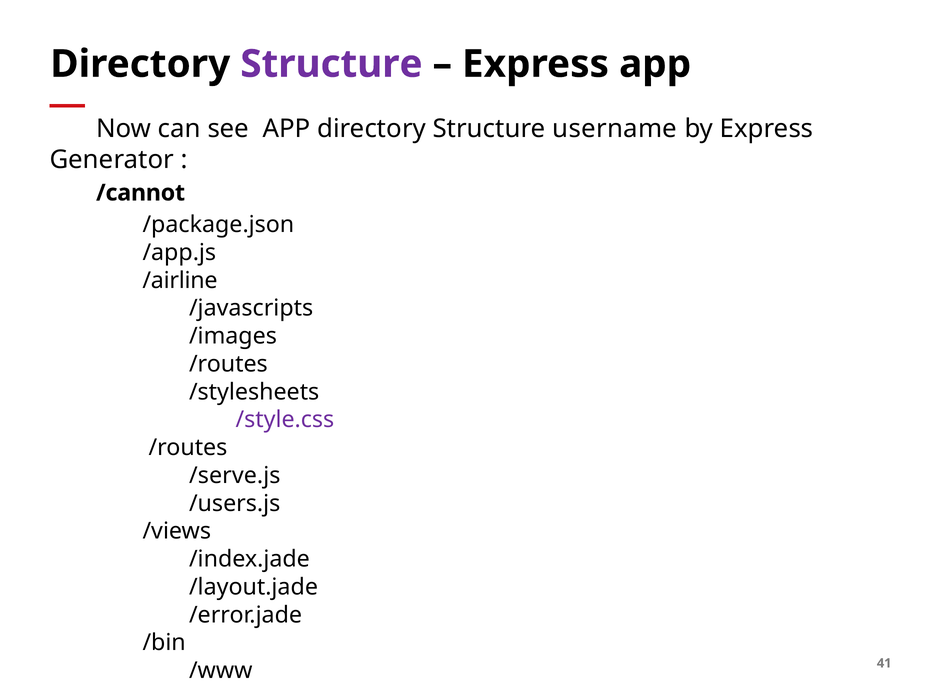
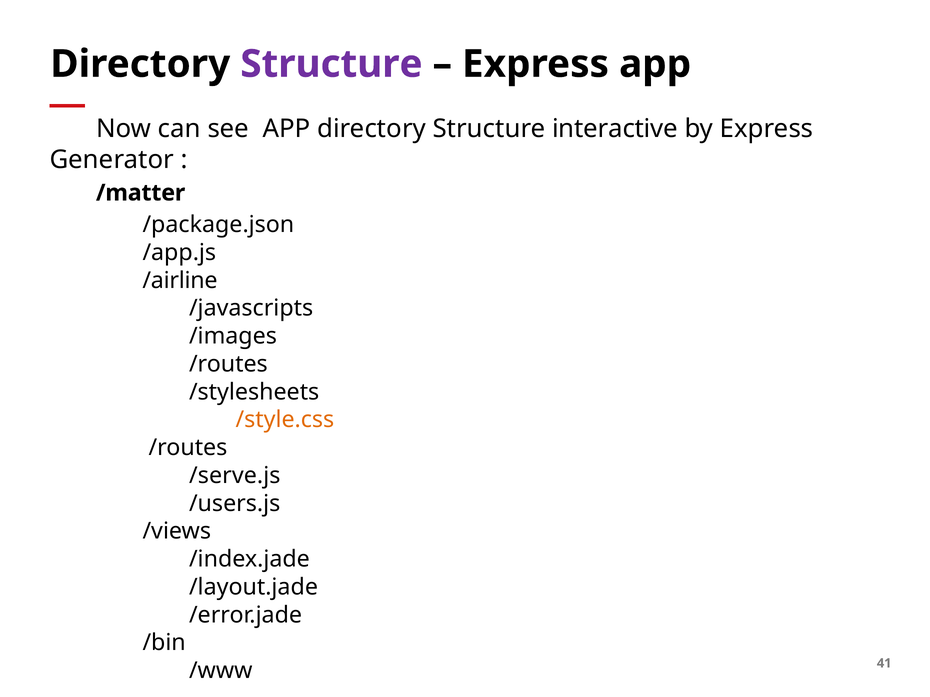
username: username -> interactive
/cannot: /cannot -> /matter
/style.css colour: purple -> orange
